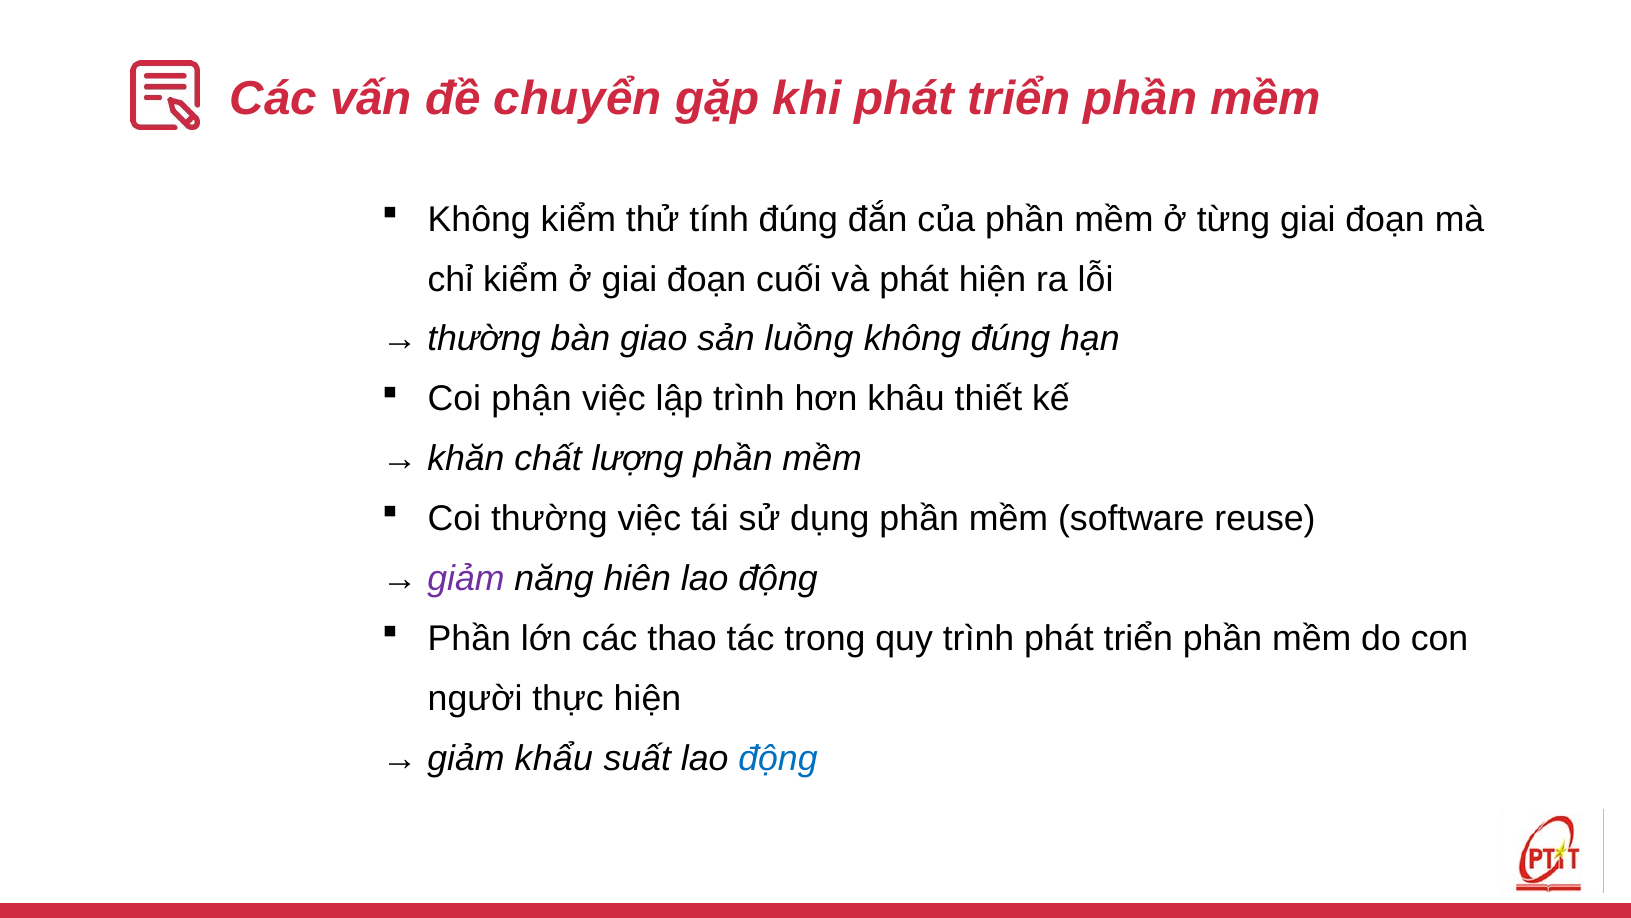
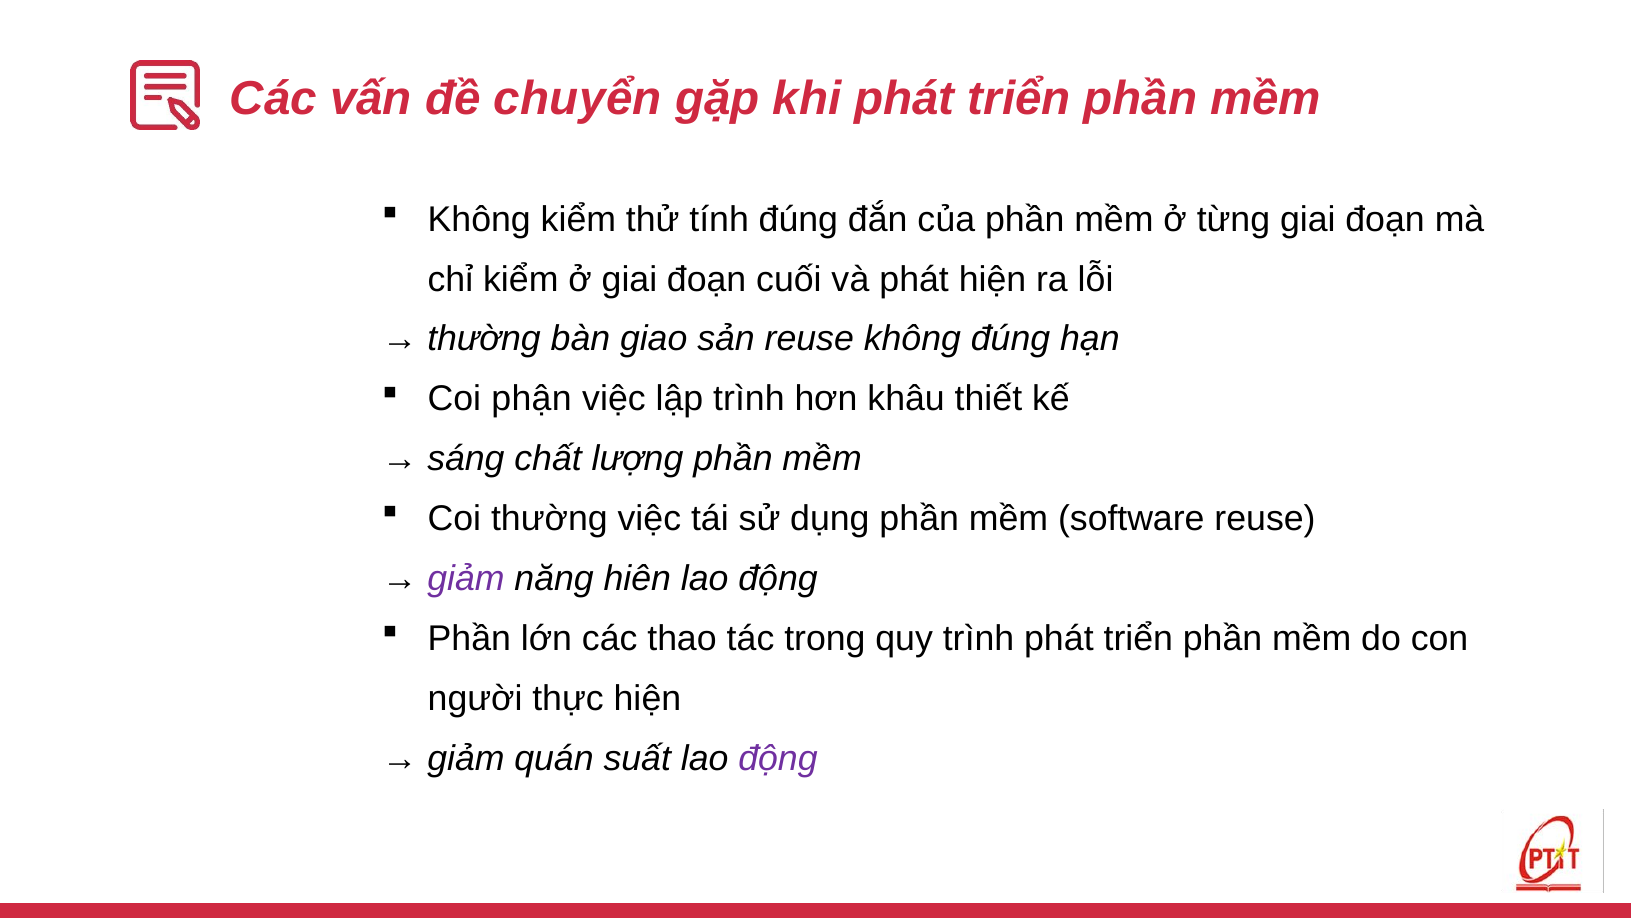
sản luồng: luồng -> reuse
khăn: khăn -> sáng
khẩu: khẩu -> quán
động at (778, 758) colour: blue -> purple
